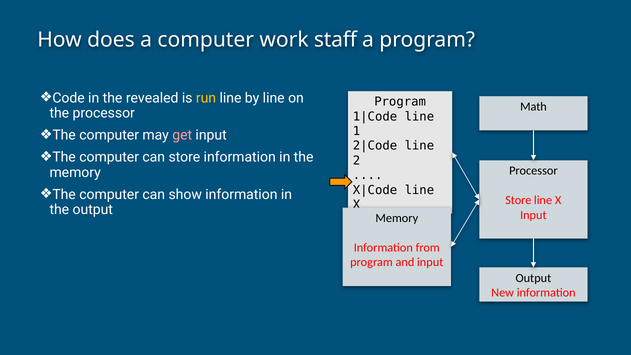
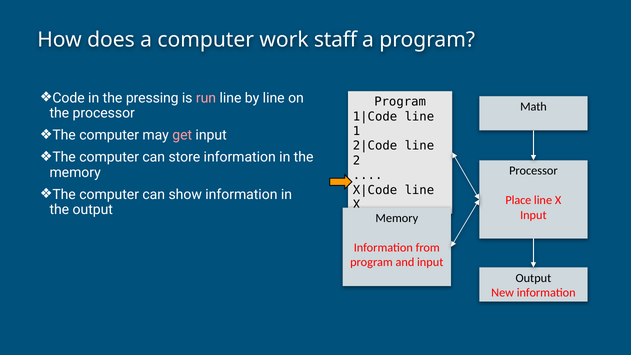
revealed: revealed -> pressing
run colour: yellow -> pink
Store at (518, 200): Store -> Place
